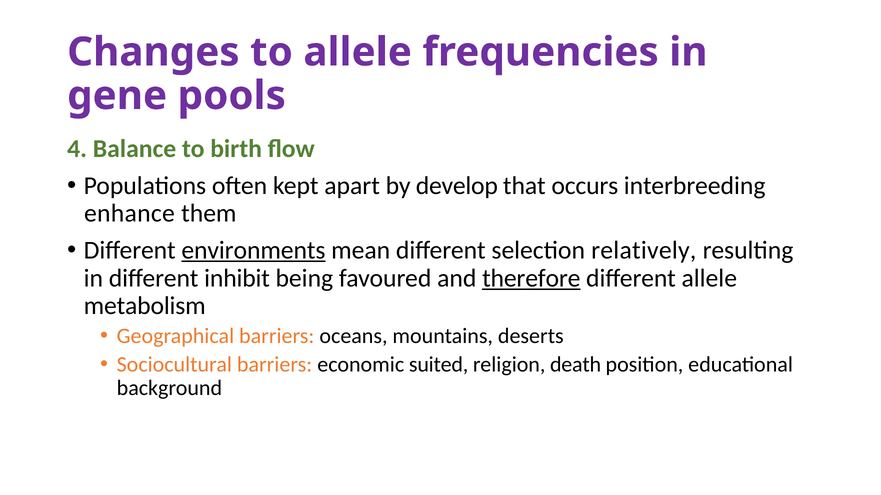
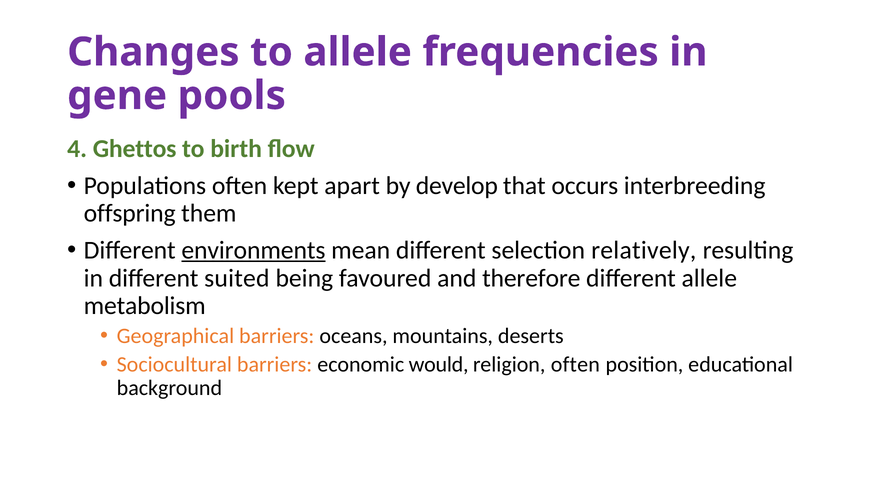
Balance: Balance -> Ghettos
enhance: enhance -> offspring
inhibit: inhibit -> suited
therefore underline: present -> none
suited: suited -> would
religion death: death -> often
